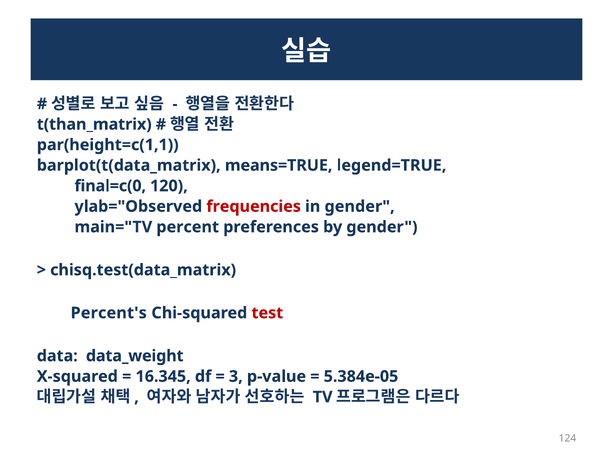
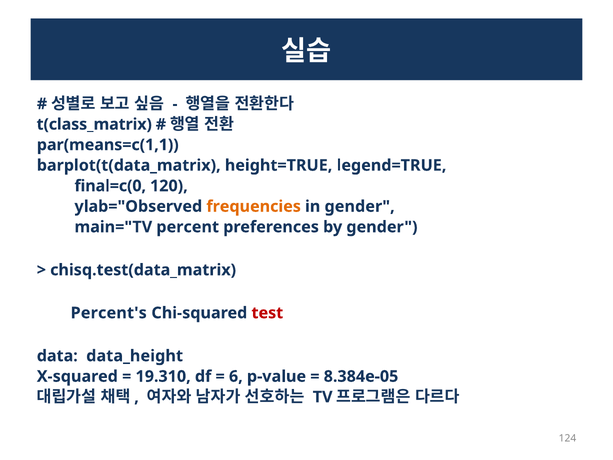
t(than_matrix: t(than_matrix -> t(class_matrix
par(height=c(1,1: par(height=c(1,1 -> par(means=c(1,1
means=TRUE: means=TRUE -> height=TRUE
frequencies colour: red -> orange
data_weight: data_weight -> data_height
16.345: 16.345 -> 19.310
3: 3 -> 6
5.384e-05: 5.384e-05 -> 8.384e-05
